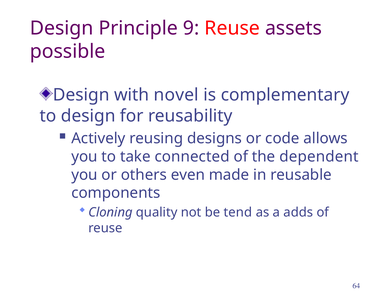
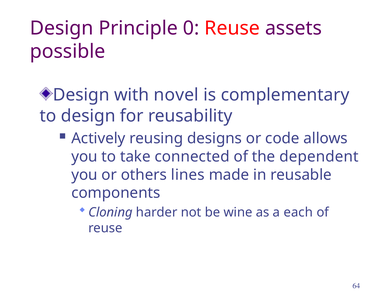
9: 9 -> 0
even: even -> lines
quality: quality -> harder
tend: tend -> wine
adds: adds -> each
